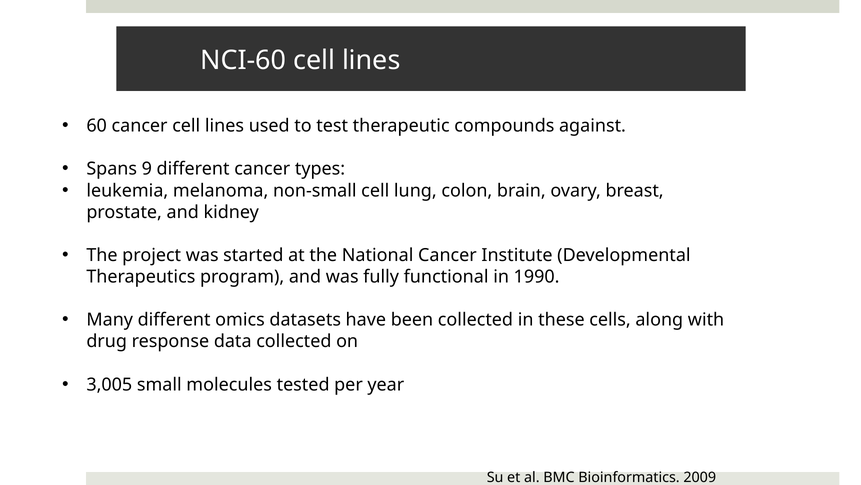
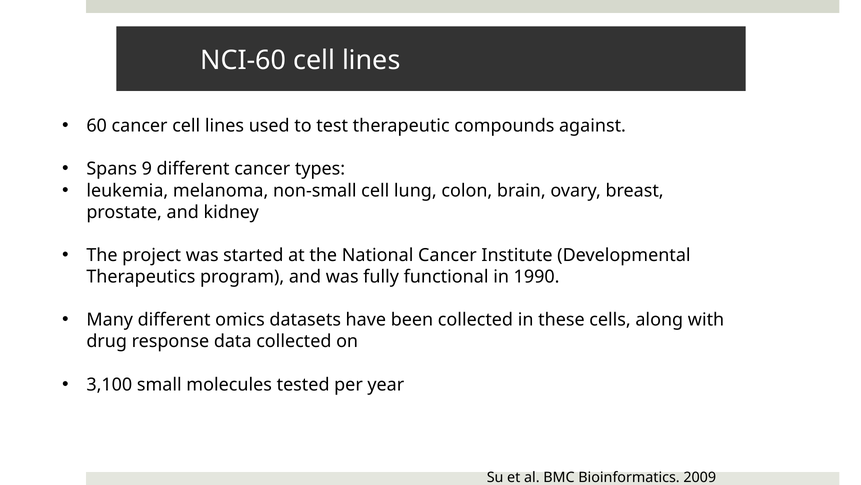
3,005: 3,005 -> 3,100
